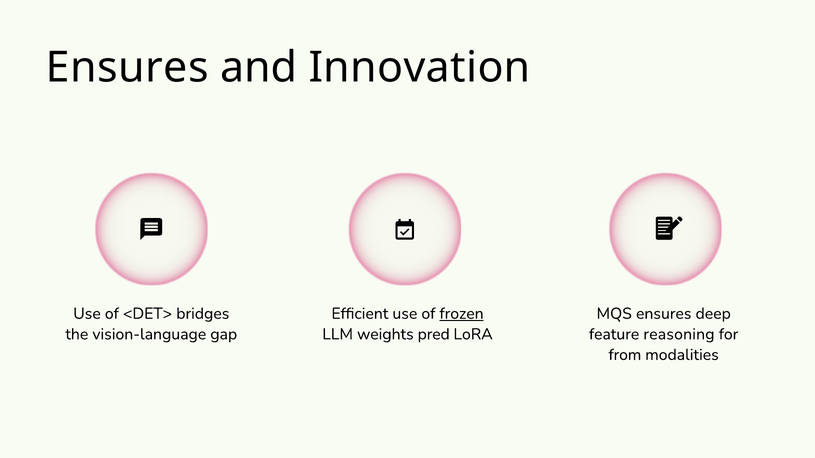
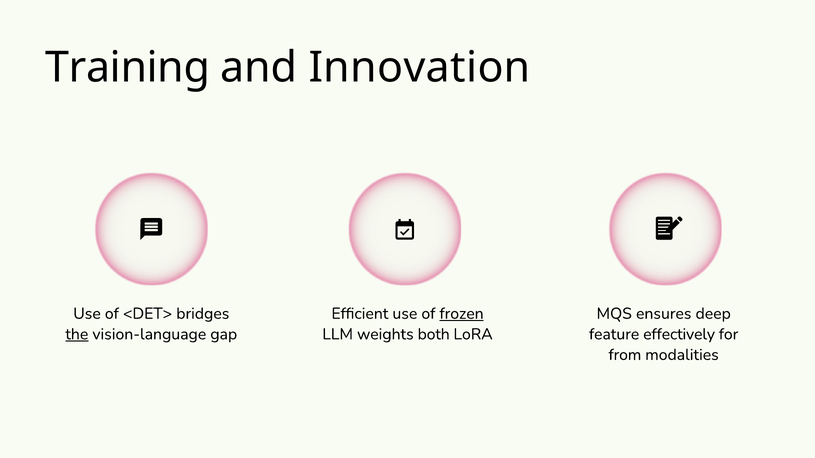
Ensures at (127, 68): Ensures -> Training
the underline: none -> present
pred: pred -> both
reasoning: reasoning -> effectively
